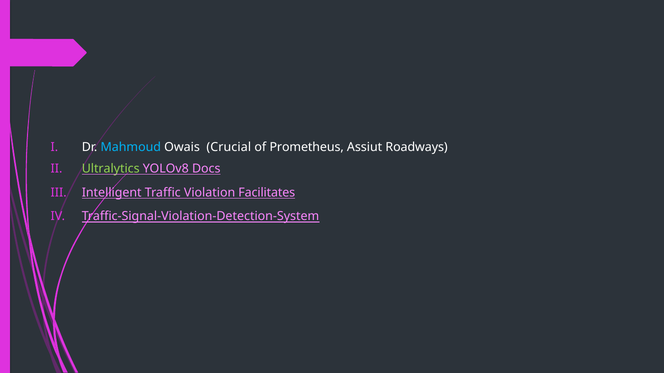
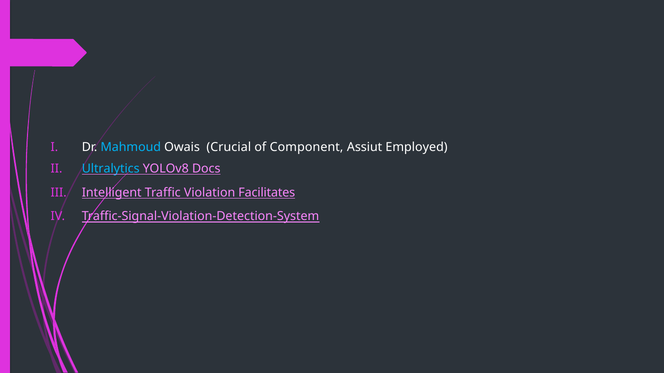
Prometheus: Prometheus -> Component
Roadways: Roadways -> Employed
Ultralytics colour: light green -> light blue
